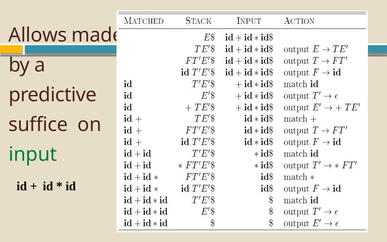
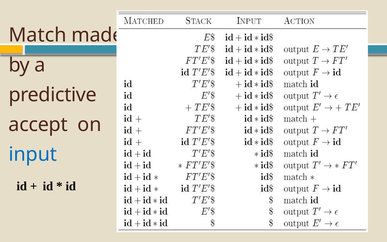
Allows: Allows -> Match
suffice: suffice -> accept
input colour: green -> blue
